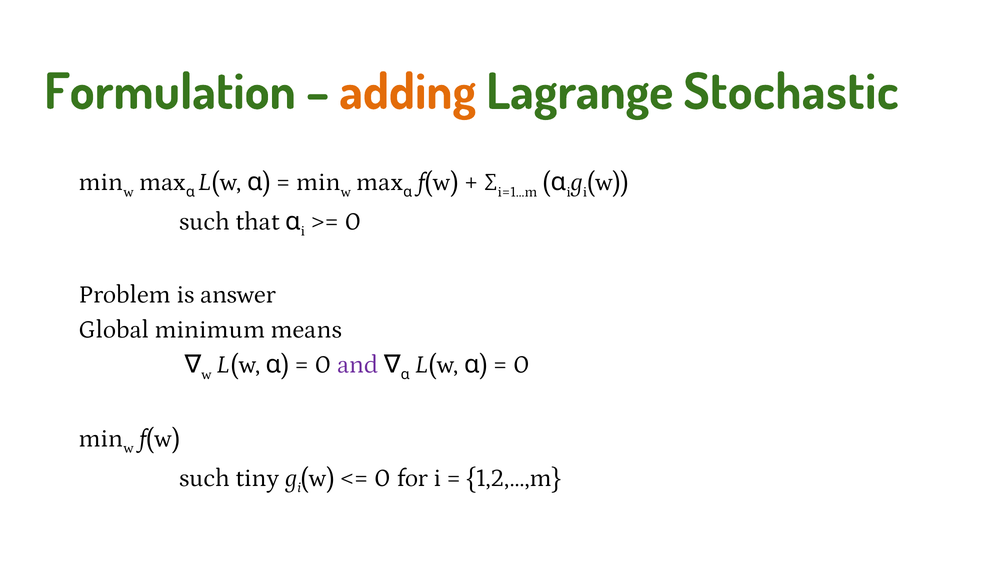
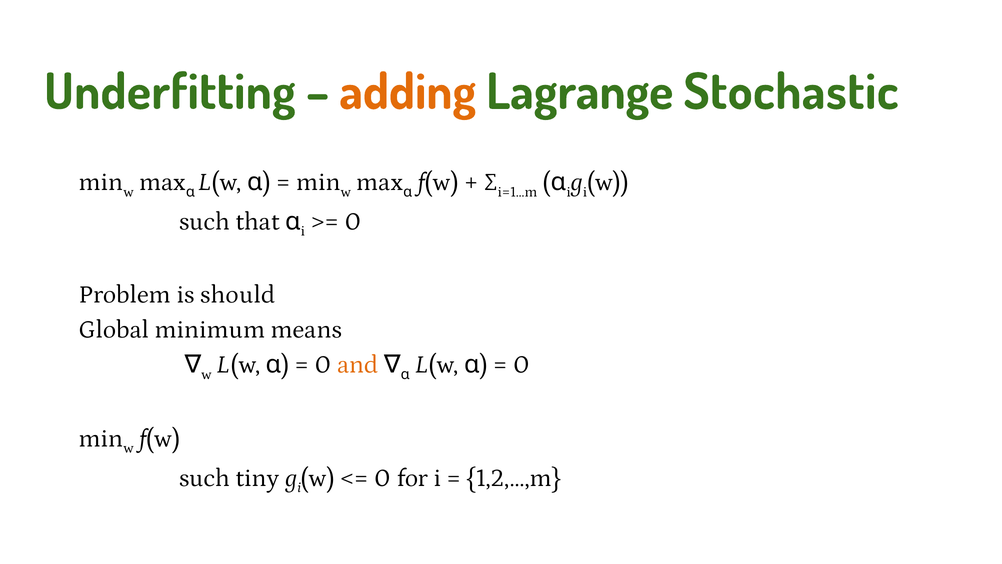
Formulation: Formulation -> Underfitting
answer: answer -> should
and colour: purple -> orange
